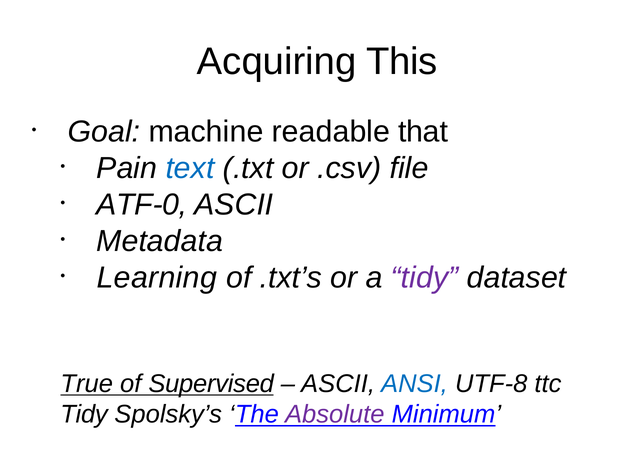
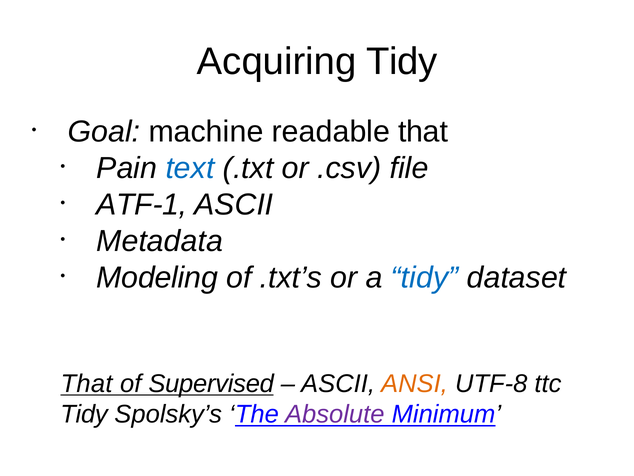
Acquiring This: This -> Tidy
ATF-0: ATF-0 -> ATF-1
Learning: Learning -> Modeling
tidy at (425, 277) colour: purple -> blue
True at (87, 383): True -> That
ANSI colour: blue -> orange
